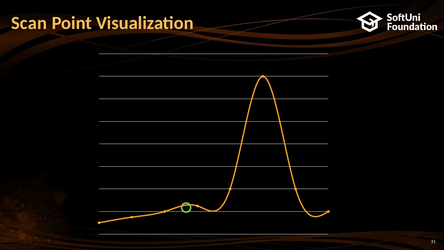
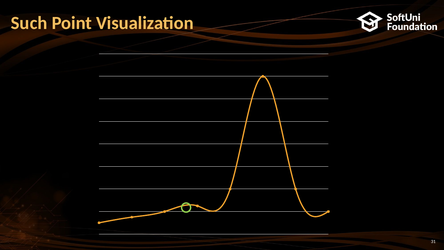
Scan: Scan -> Such
